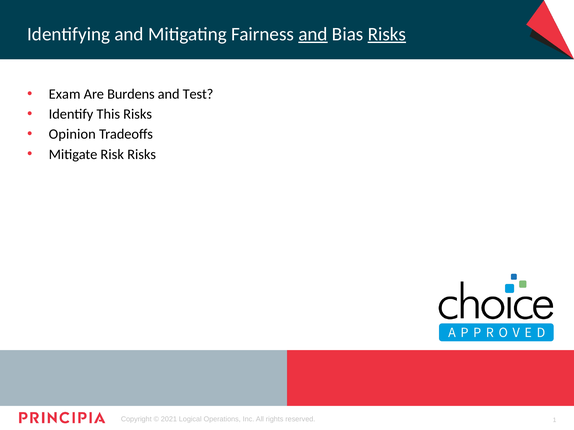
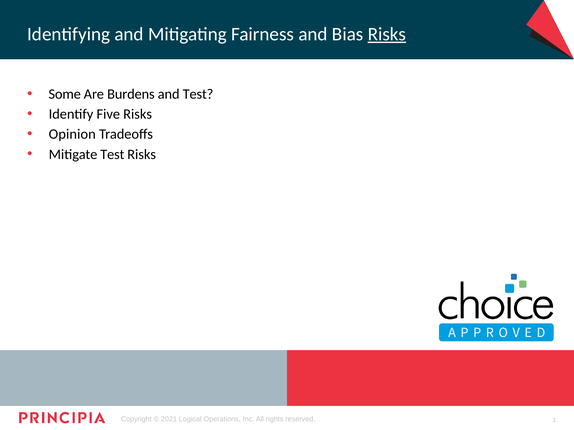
and at (313, 34) underline: present -> none
Exam: Exam -> Some
This: This -> Five
Mitigate Risk: Risk -> Test
